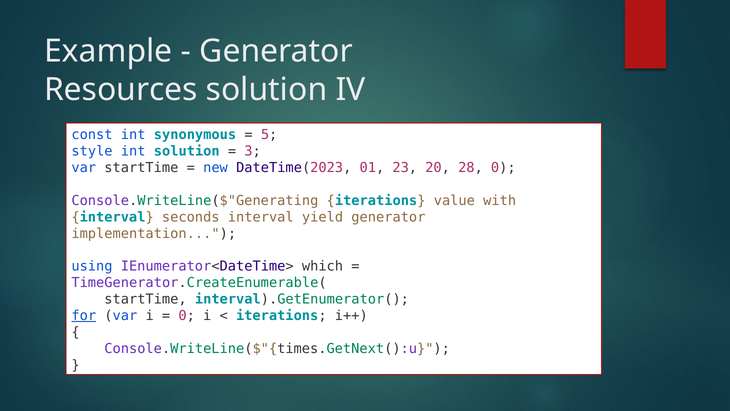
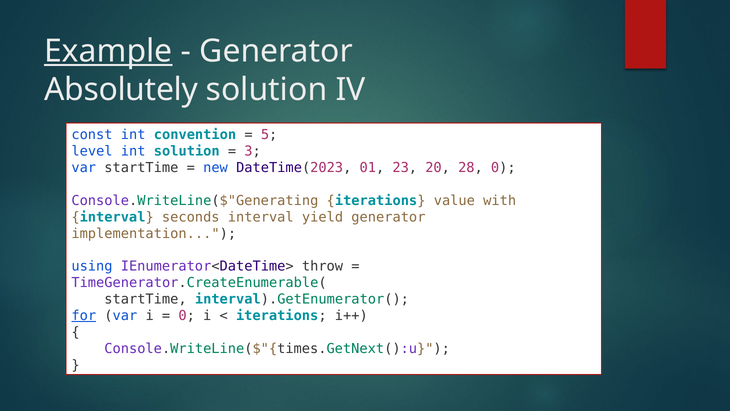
Example underline: none -> present
Resources: Resources -> Absolutely
synonymous: synonymous -> convention
style: style -> level
which: which -> throw
